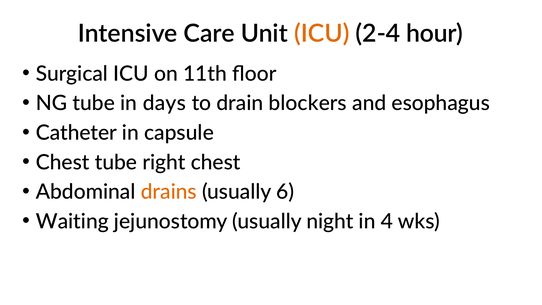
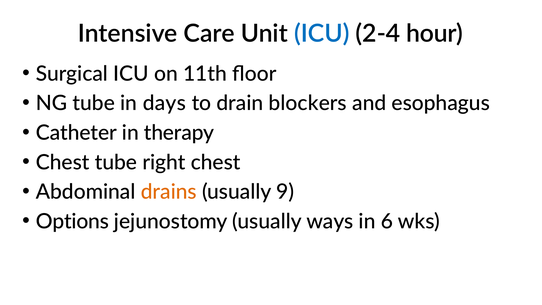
ICU at (322, 34) colour: orange -> blue
capsule: capsule -> therapy
6: 6 -> 9
Waiting: Waiting -> Options
night: night -> ways
4: 4 -> 6
